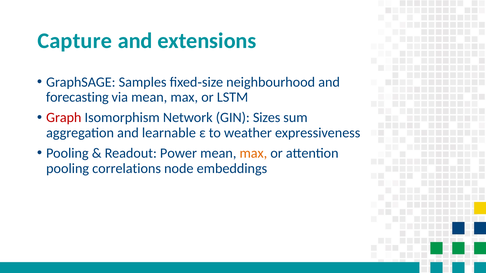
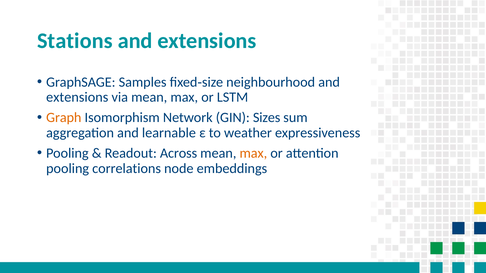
Capture: Capture -> Stations
forecasting at (77, 97): forecasting -> extensions
Graph colour: red -> orange
Power: Power -> Across
